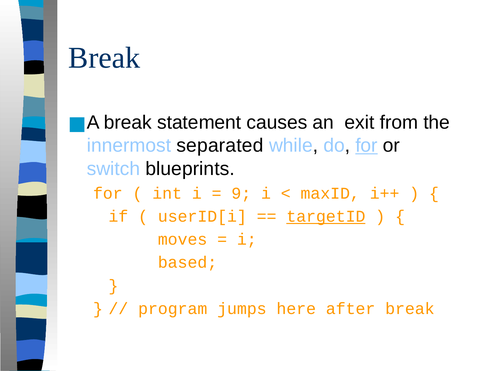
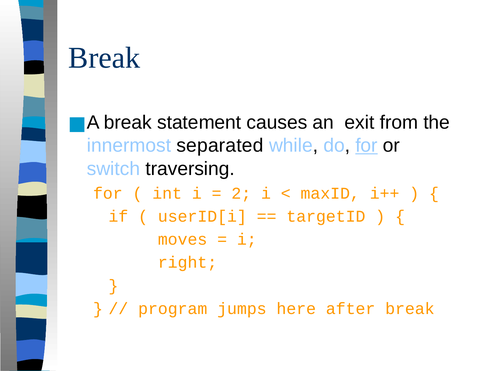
blueprints: blueprints -> traversing
9: 9 -> 2
targetID underline: present -> none
based: based -> right
